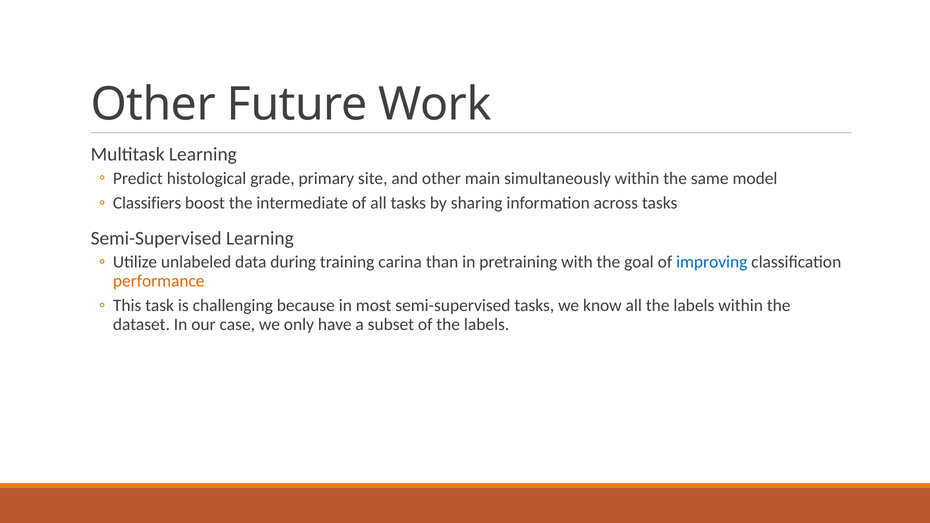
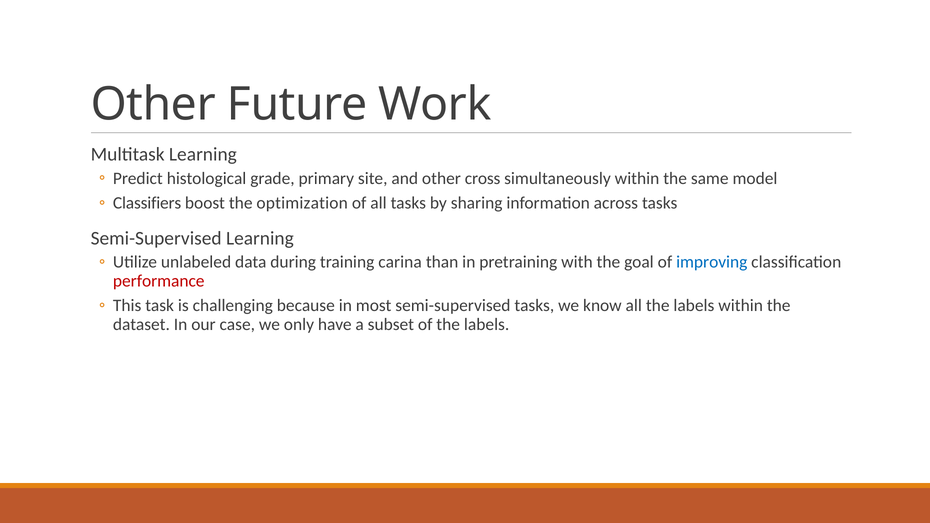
main: main -> cross
intermediate: intermediate -> optimization
performance colour: orange -> red
